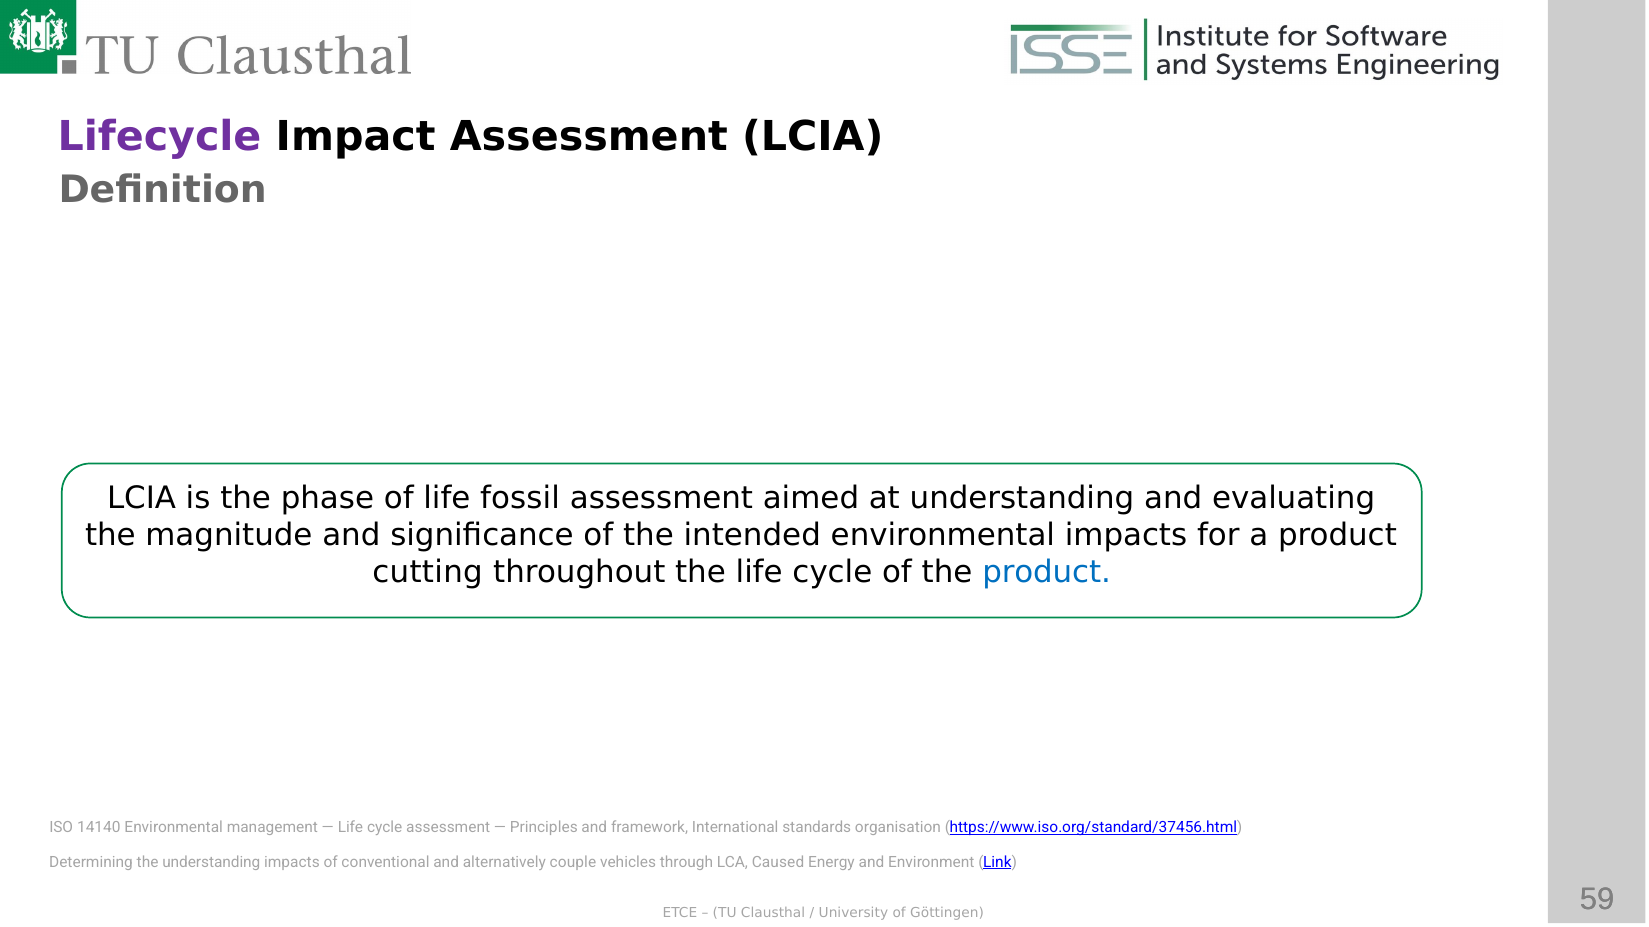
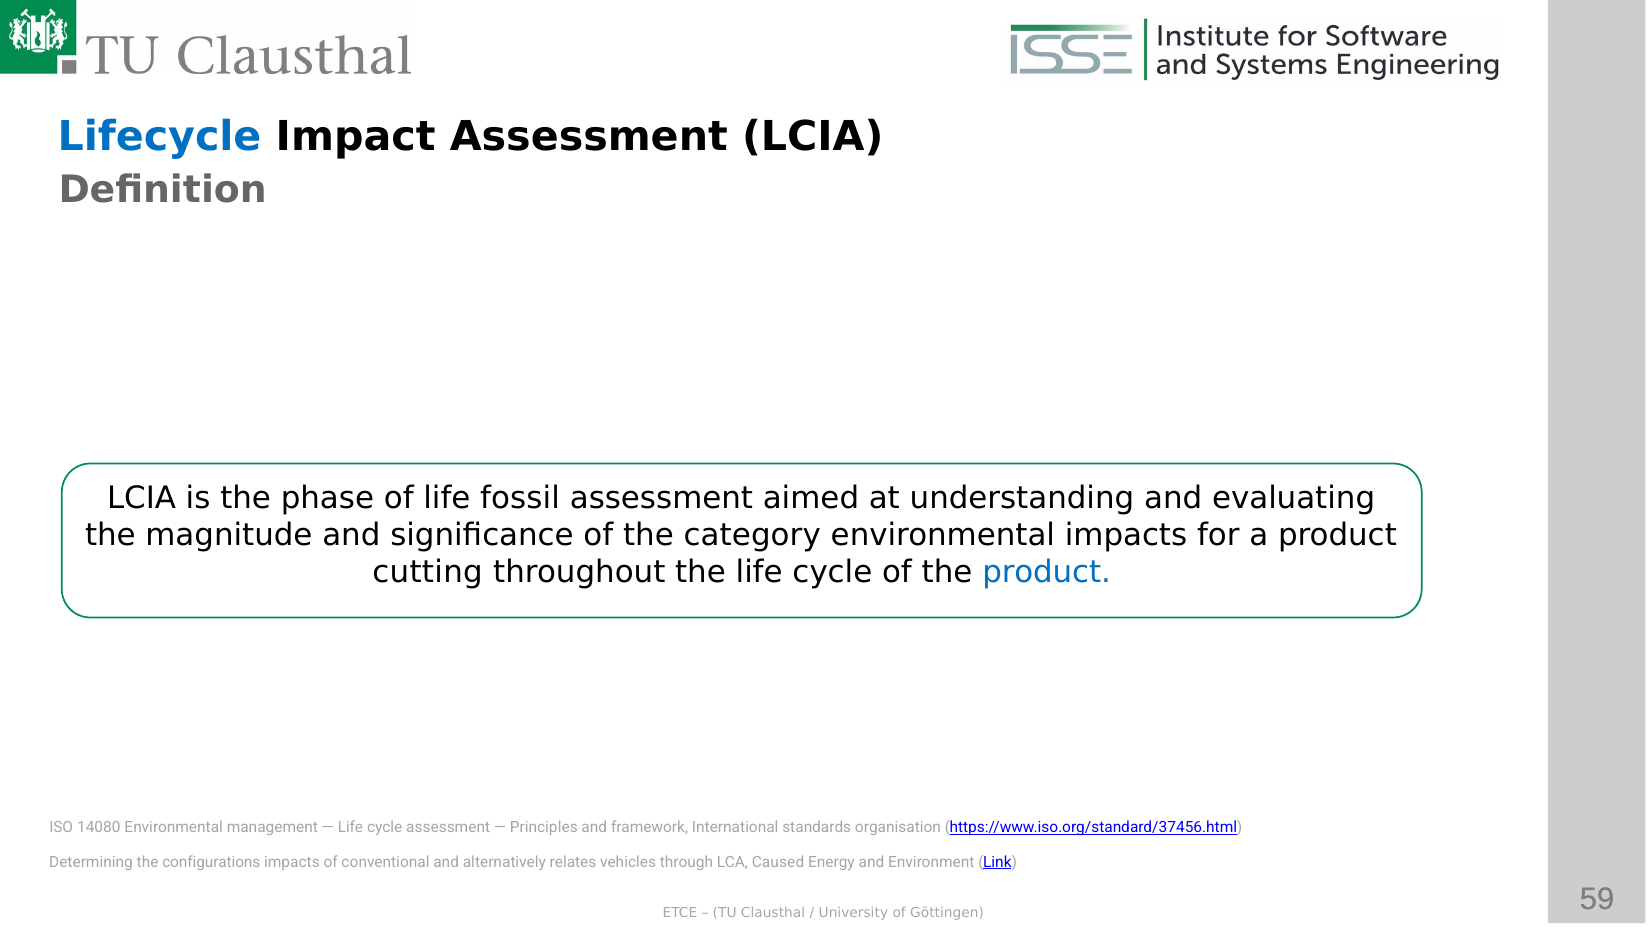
Lifecycle colour: purple -> blue
intended: intended -> category
14140: 14140 -> 14080
the understanding: understanding -> configurations
couple: couple -> relates
